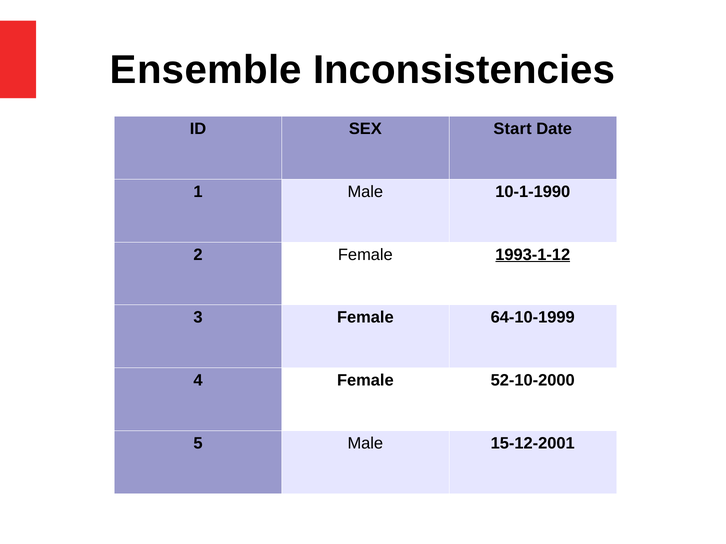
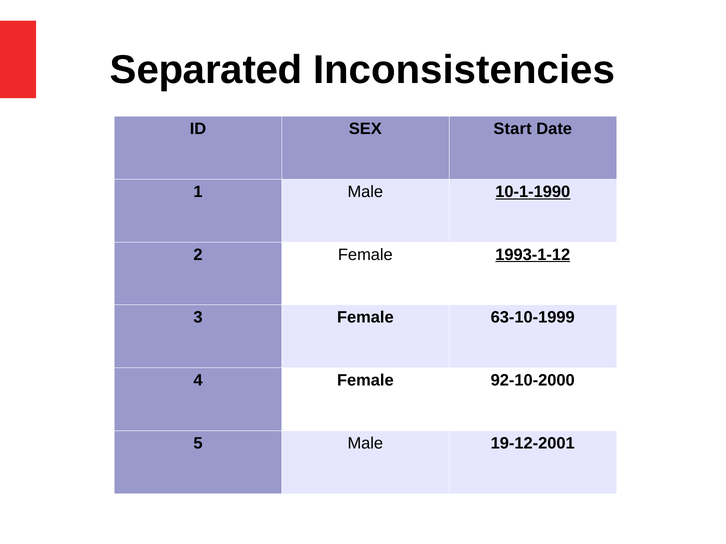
Ensemble: Ensemble -> Separated
10-1-1990 underline: none -> present
64-10-1999: 64-10-1999 -> 63-10-1999
52-10-2000: 52-10-2000 -> 92-10-2000
15-12-2001: 15-12-2001 -> 19-12-2001
